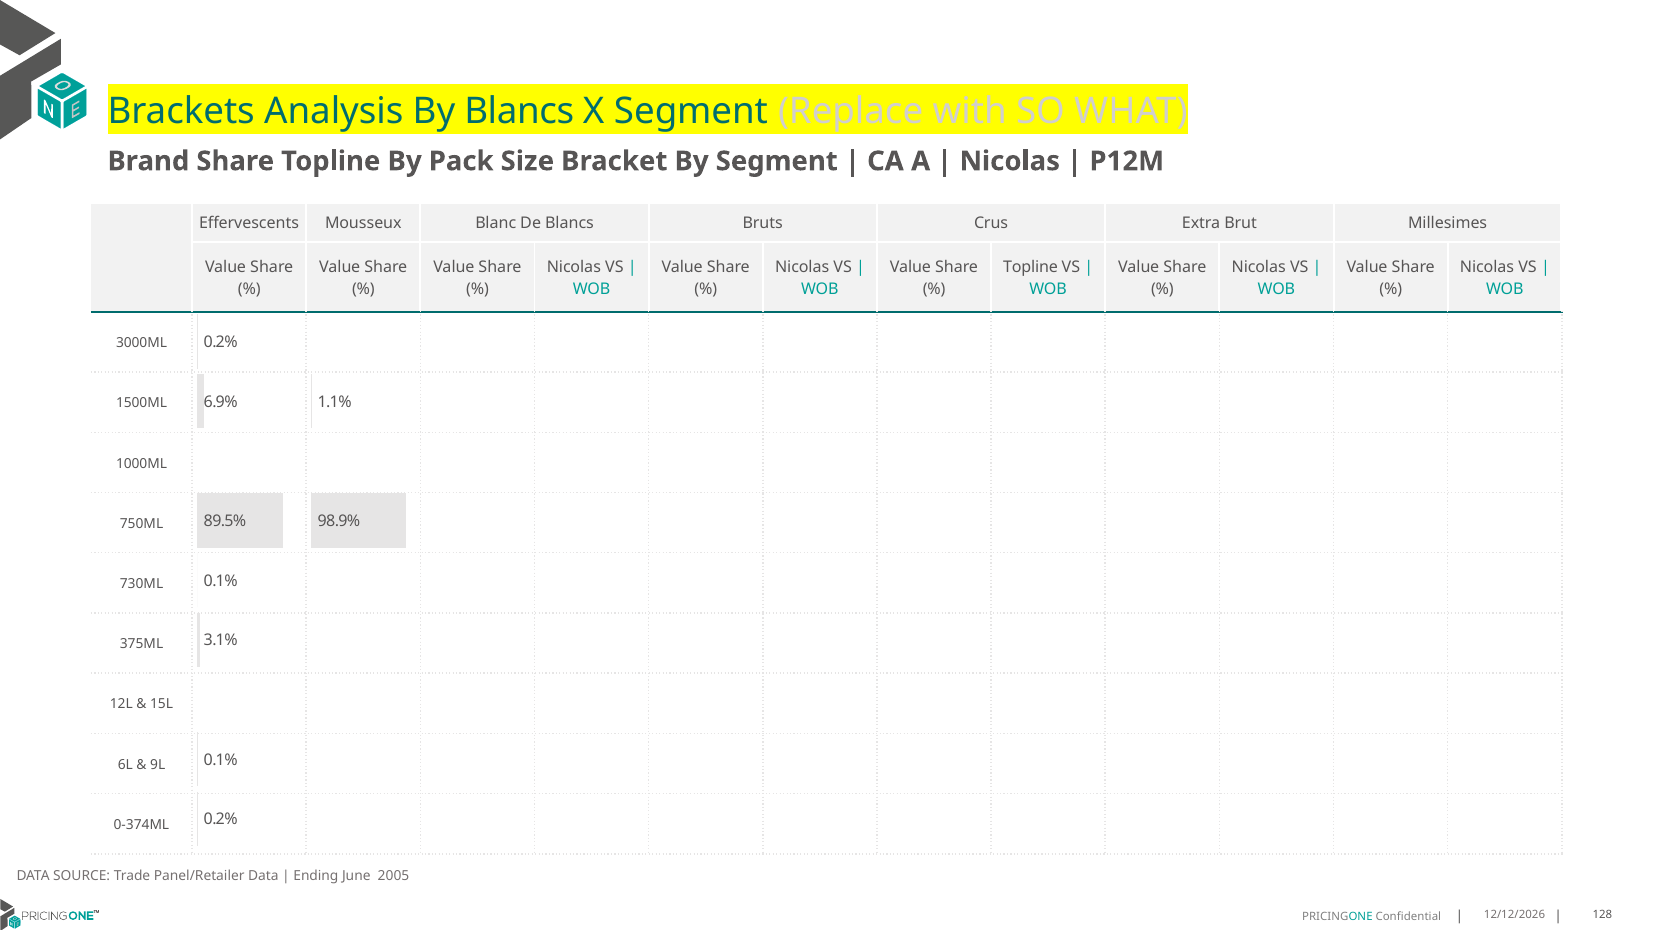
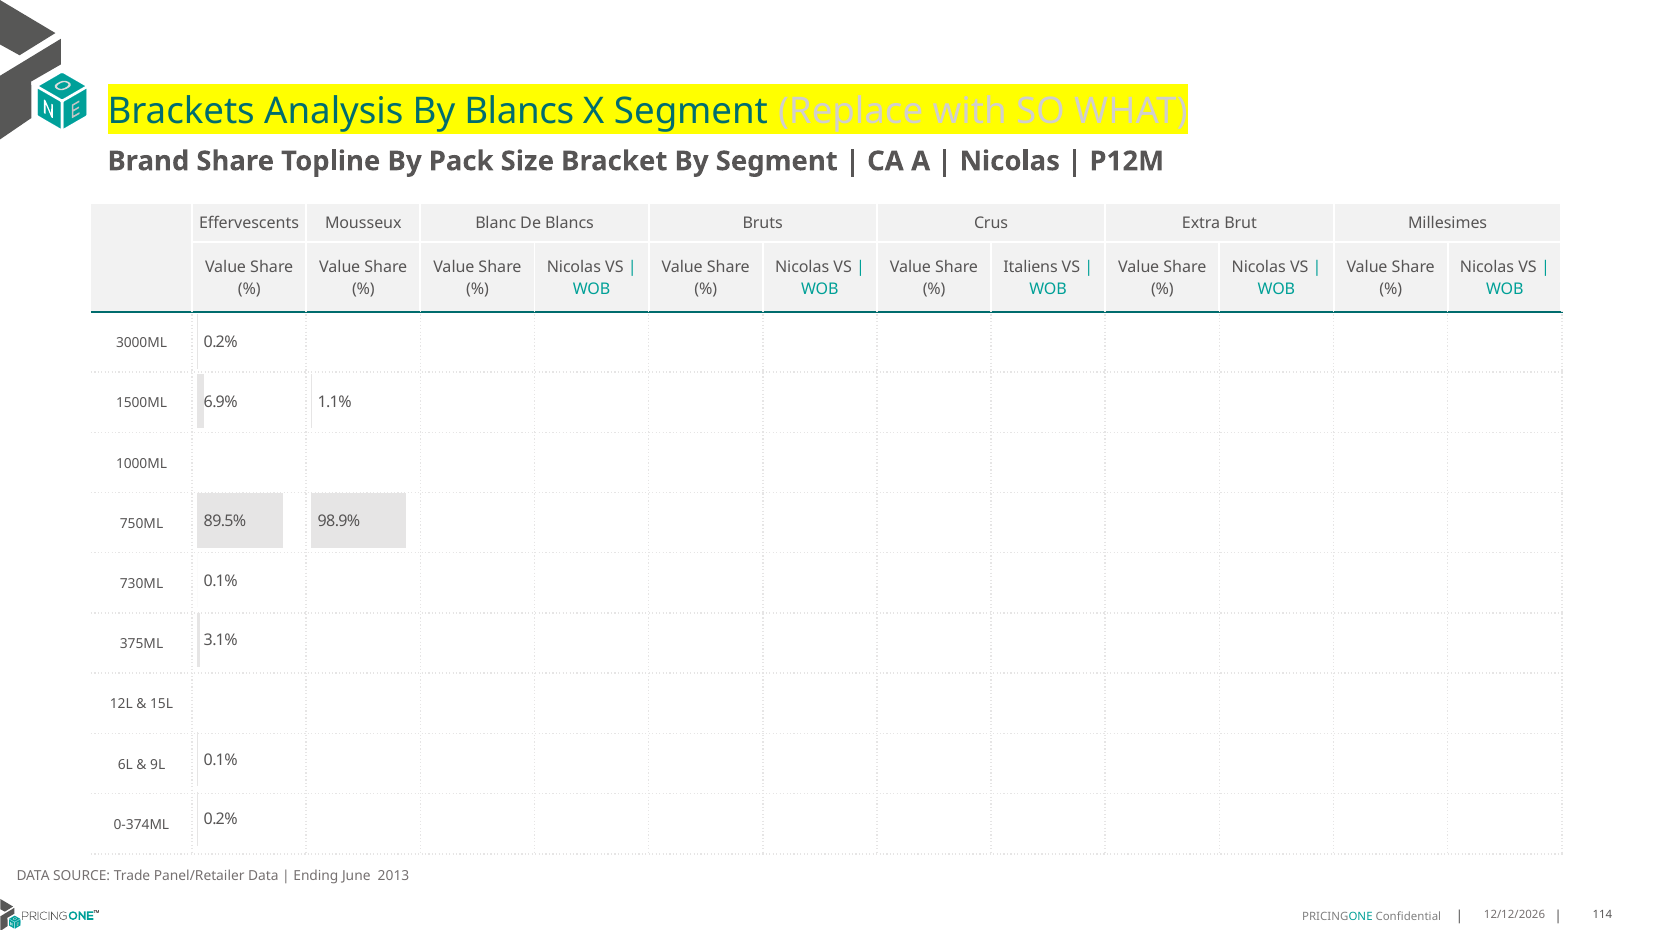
Topline at (1031, 267): Topline -> Italiens
2005: 2005 -> 2013
128: 128 -> 114
